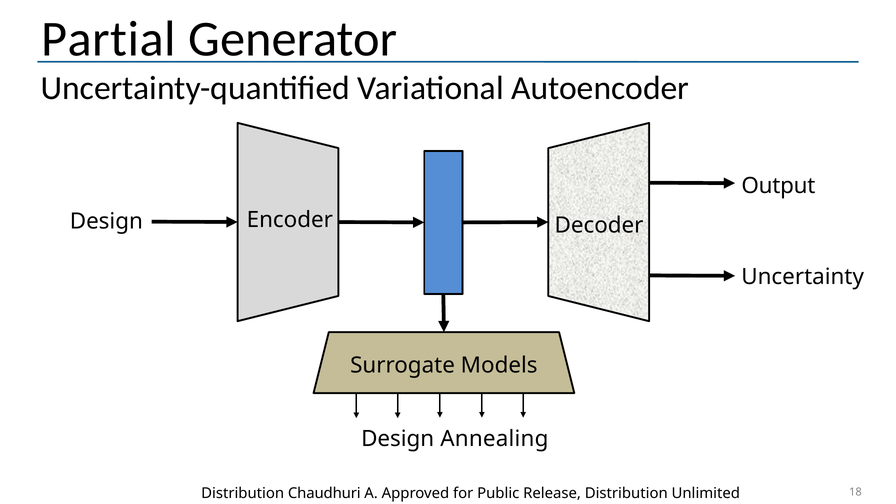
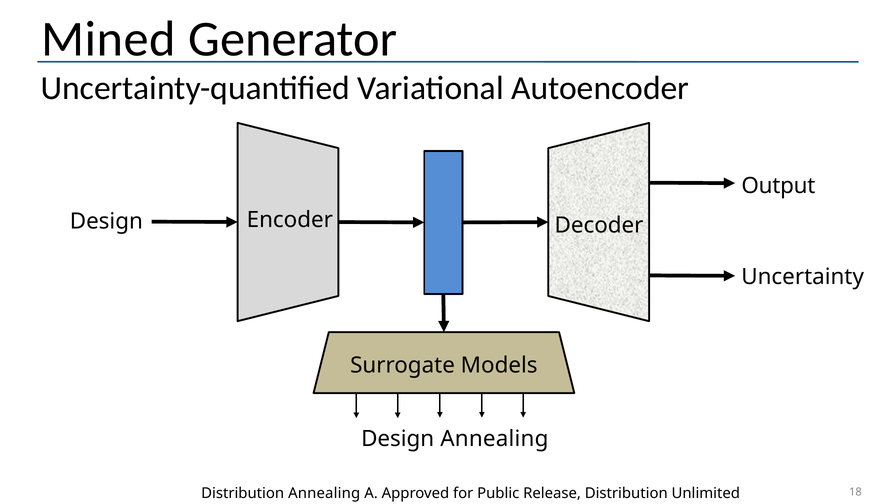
Partial: Partial -> Mined
Distribution Chaudhuri: Chaudhuri -> Annealing
